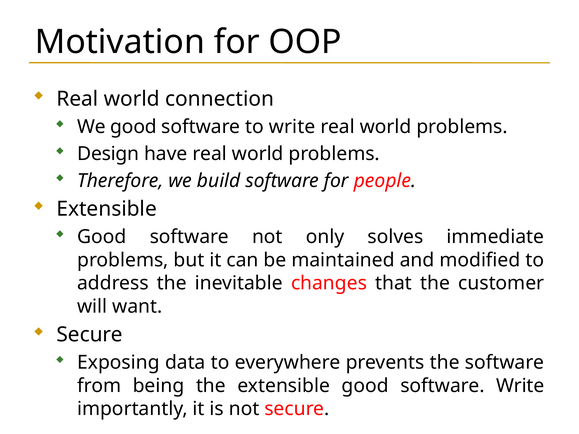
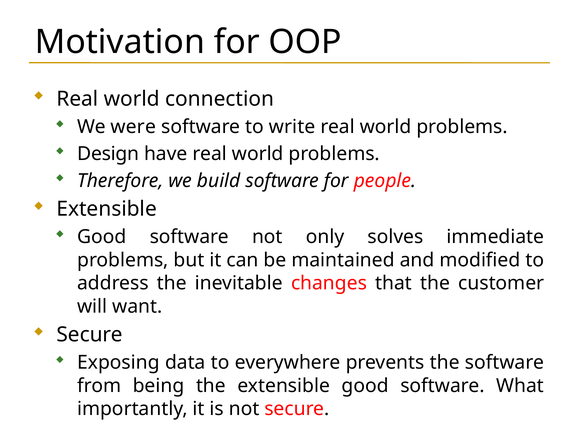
We good: good -> were
software Write: Write -> What
